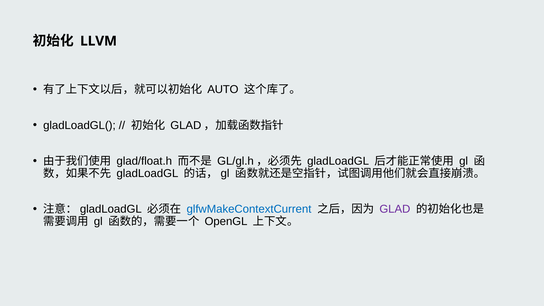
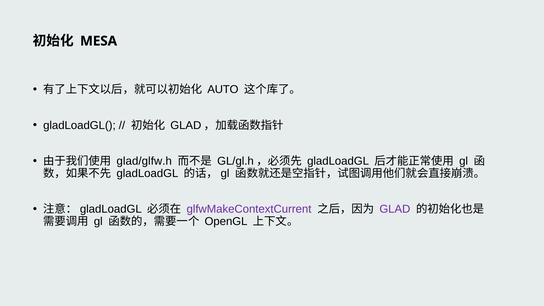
LLVM: LLVM -> MESA
glad/float.h: glad/float.h -> glad/glfw.h
glfwMakeContextCurrent colour: blue -> purple
